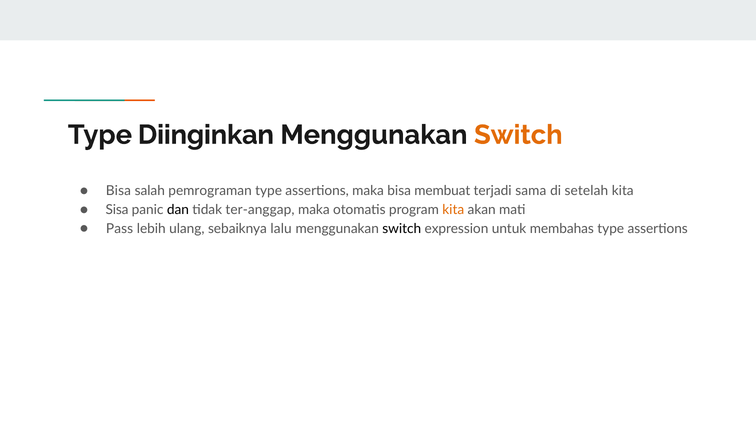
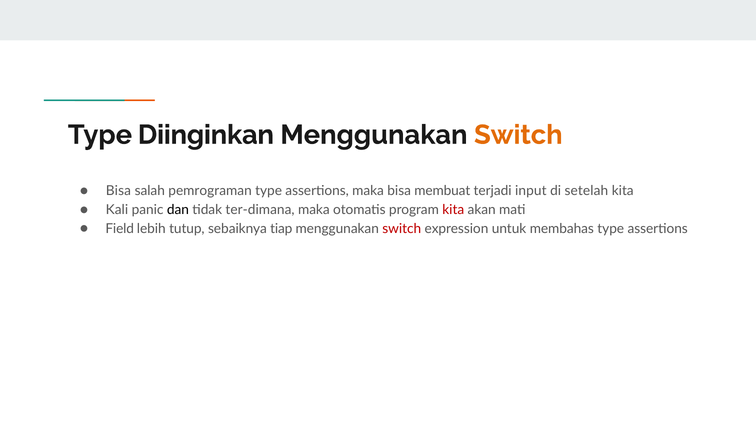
sama: sama -> input
Sisa: Sisa -> Kali
ter-anggap: ter-anggap -> ter-dimana
kita at (453, 210) colour: orange -> red
Pass: Pass -> Field
ulang: ulang -> tutup
lalu: lalu -> tiap
switch at (402, 229) colour: black -> red
